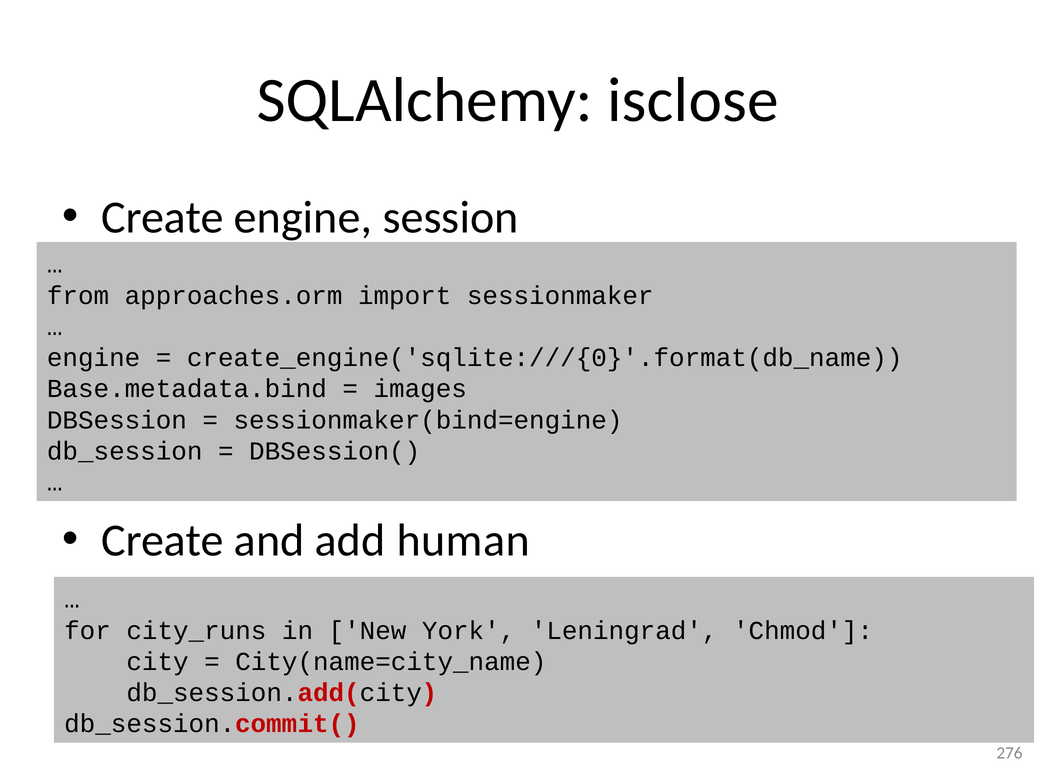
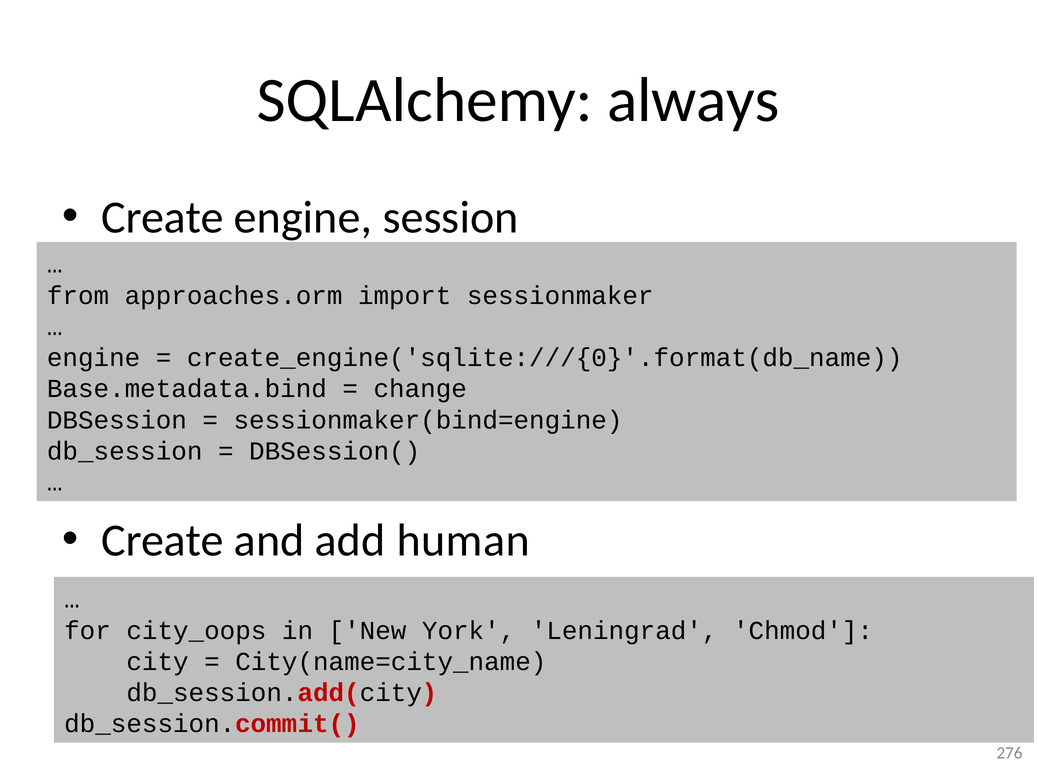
isclose: isclose -> always
images: images -> change
city_runs: city_runs -> city_oops
